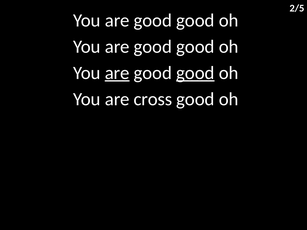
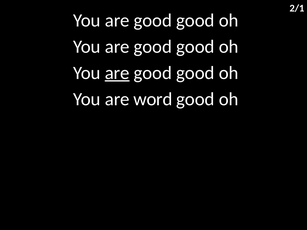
2/5: 2/5 -> 2/1
good at (195, 73) underline: present -> none
cross: cross -> word
